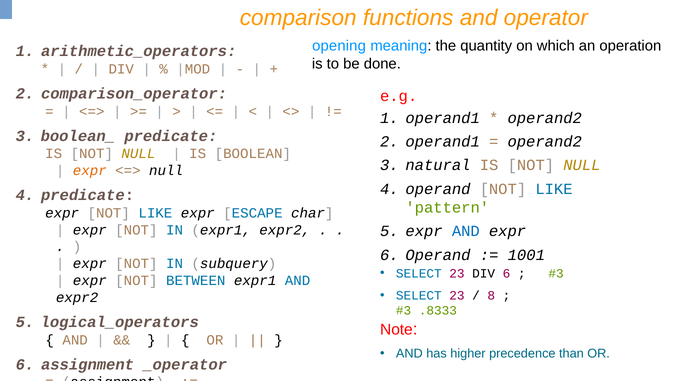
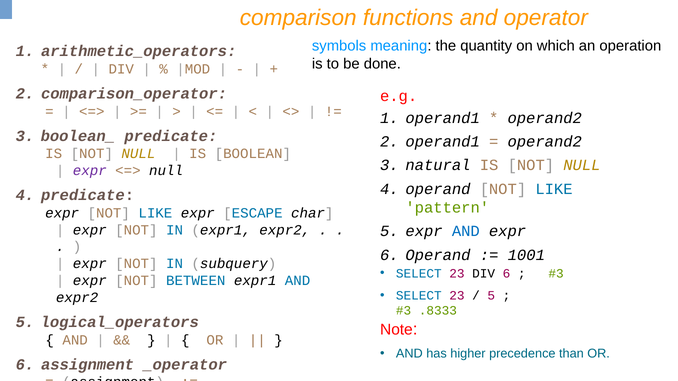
opening: opening -> symbols
expr at (90, 171) colour: orange -> purple
8 at (491, 296): 8 -> 5
